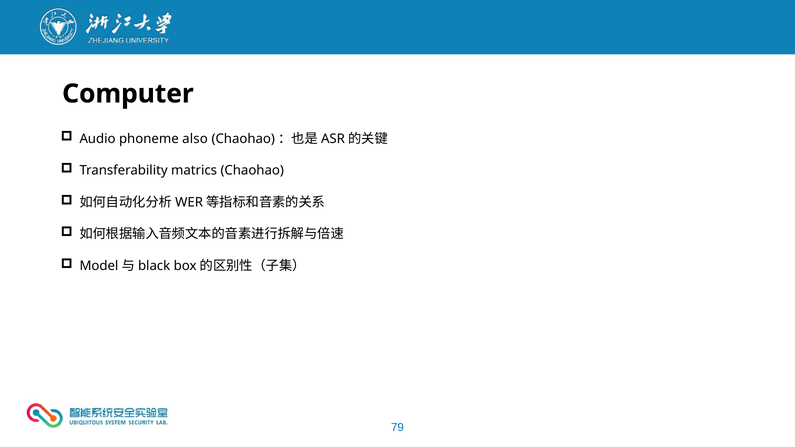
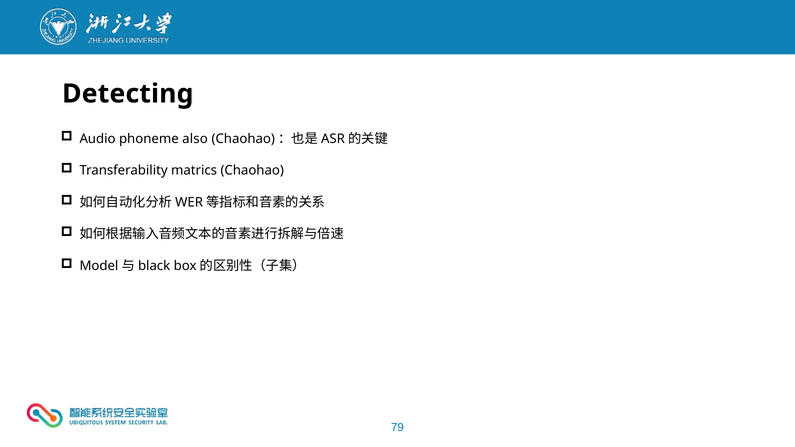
Computer: Computer -> Detecting
